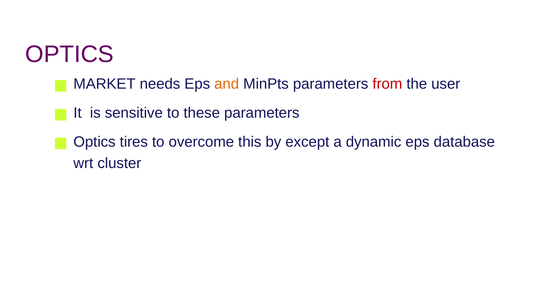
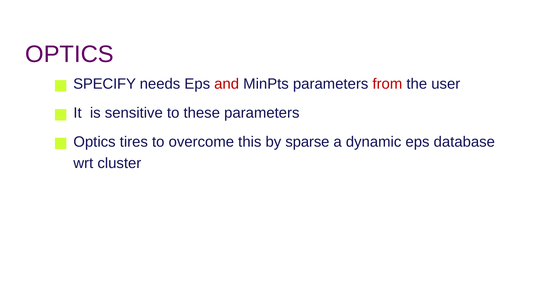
MARKET: MARKET -> SPECIFY
and colour: orange -> red
except: except -> sparse
